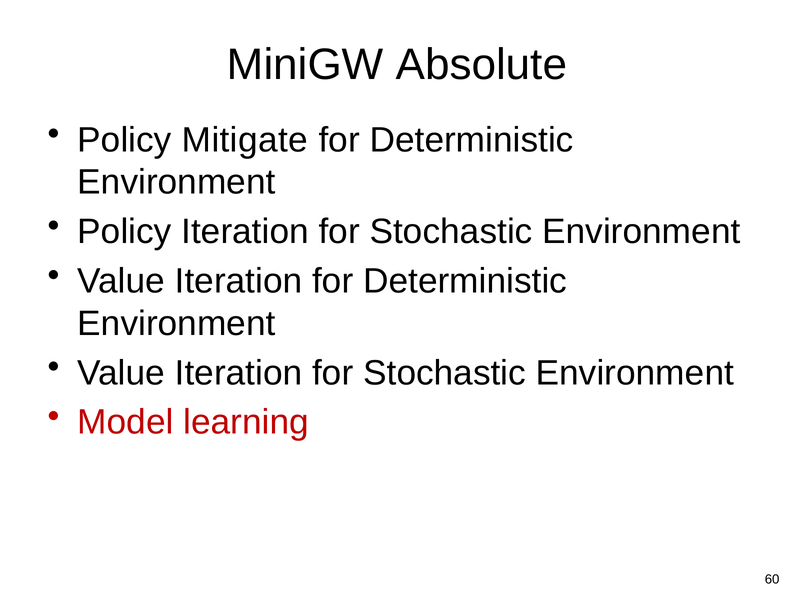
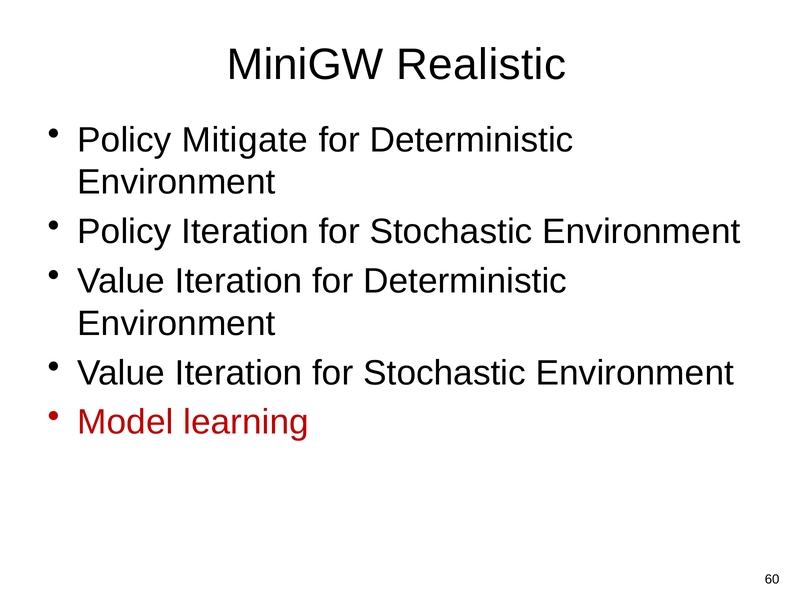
Absolute: Absolute -> Realistic
